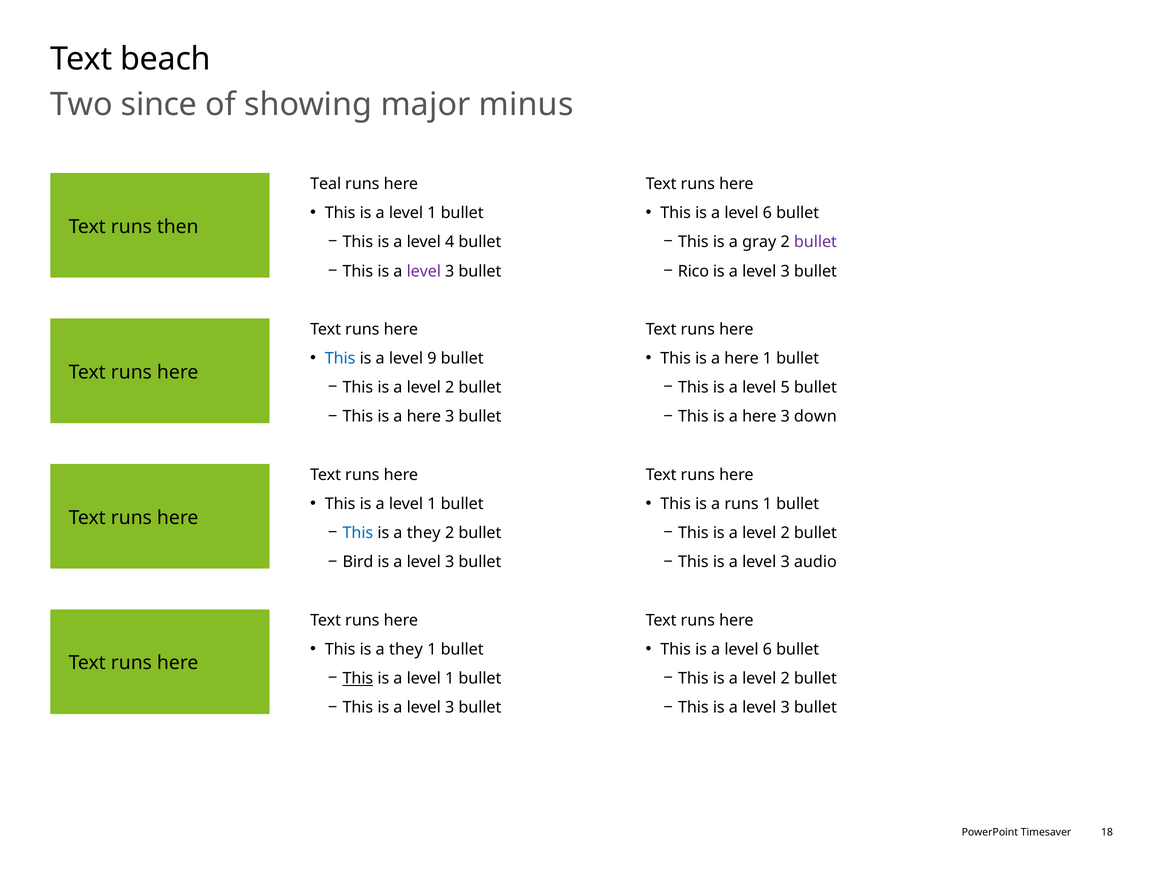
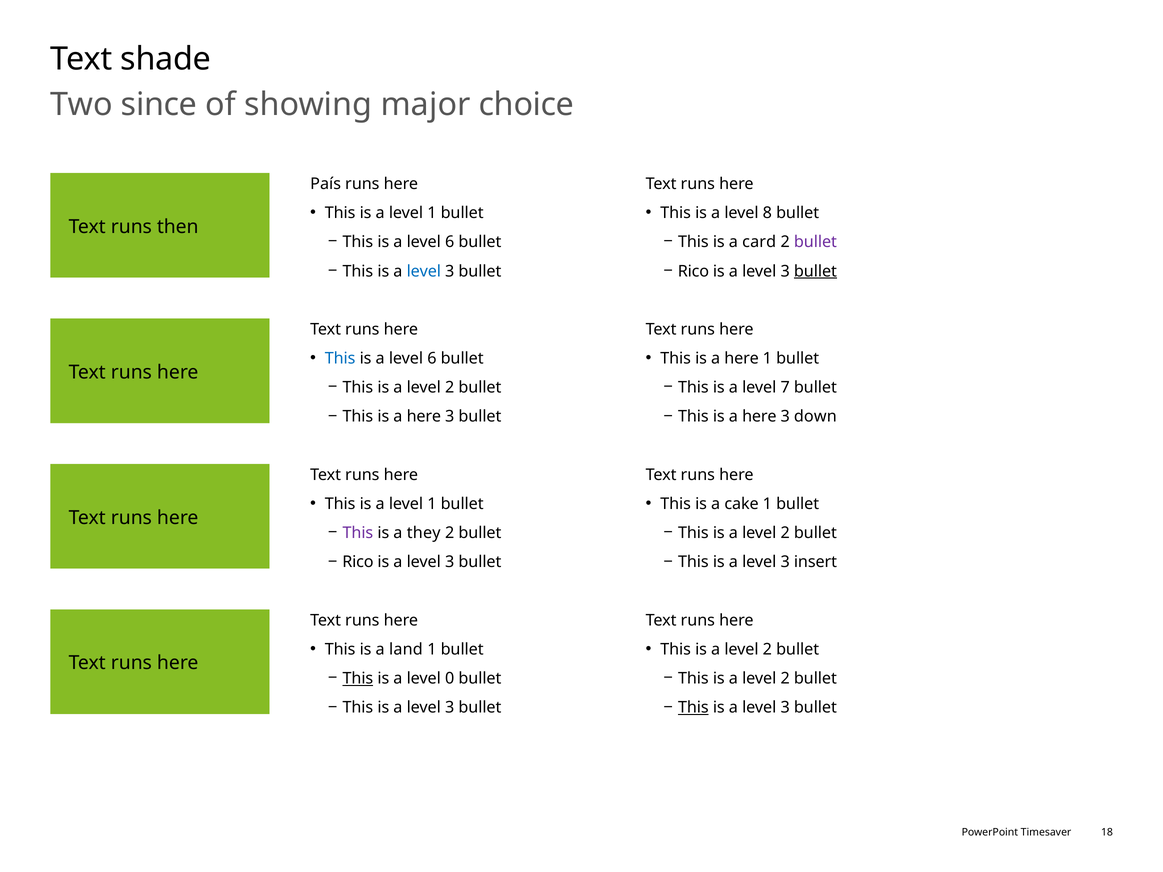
beach: beach -> shade
minus: minus -> choice
Teal: Teal -> País
6 at (767, 213): 6 -> 8
4 at (450, 242): 4 -> 6
gray: gray -> card
level at (424, 271) colour: purple -> blue
bullet at (815, 271) underline: none -> present
9 at (432, 359): 9 -> 6
5: 5 -> 7
a runs: runs -> cake
This at (358, 533) colour: blue -> purple
Bird at (358, 562): Bird -> Rico
audio: audio -> insert
they at (406, 650): they -> land
6 at (767, 650): 6 -> 2
1 at (450, 679): 1 -> 0
This at (693, 708) underline: none -> present
